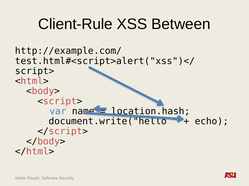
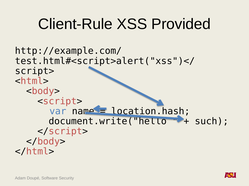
Between: Between -> Provided
echo: echo -> such
